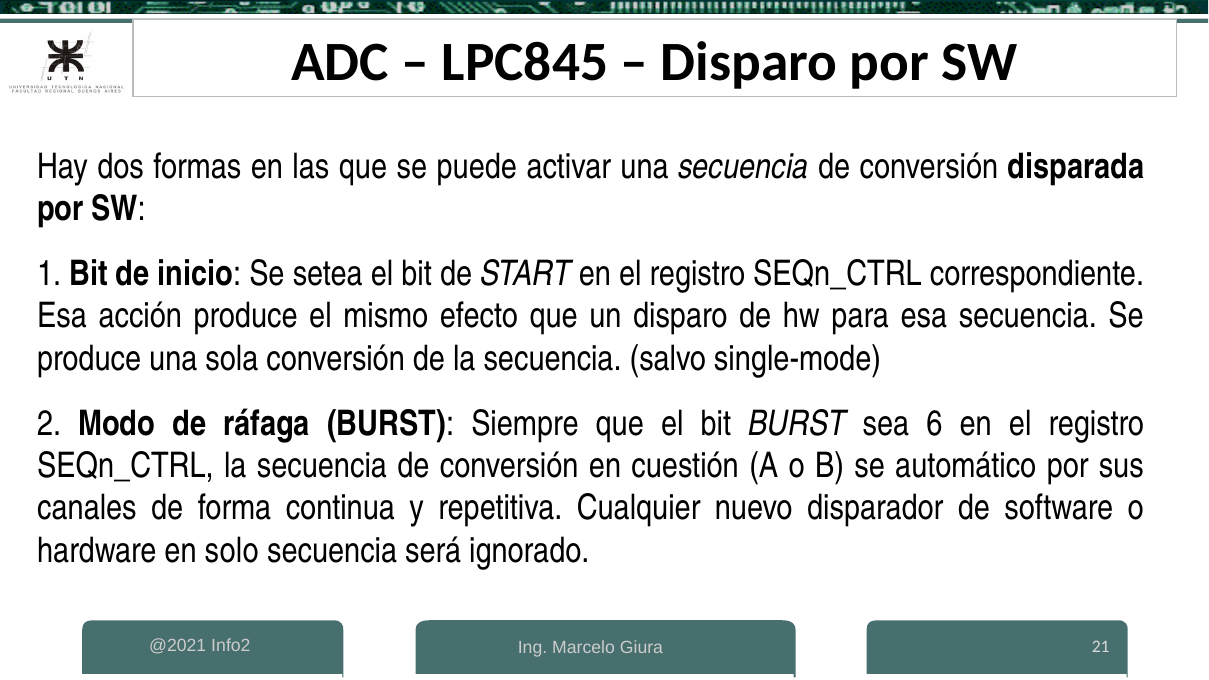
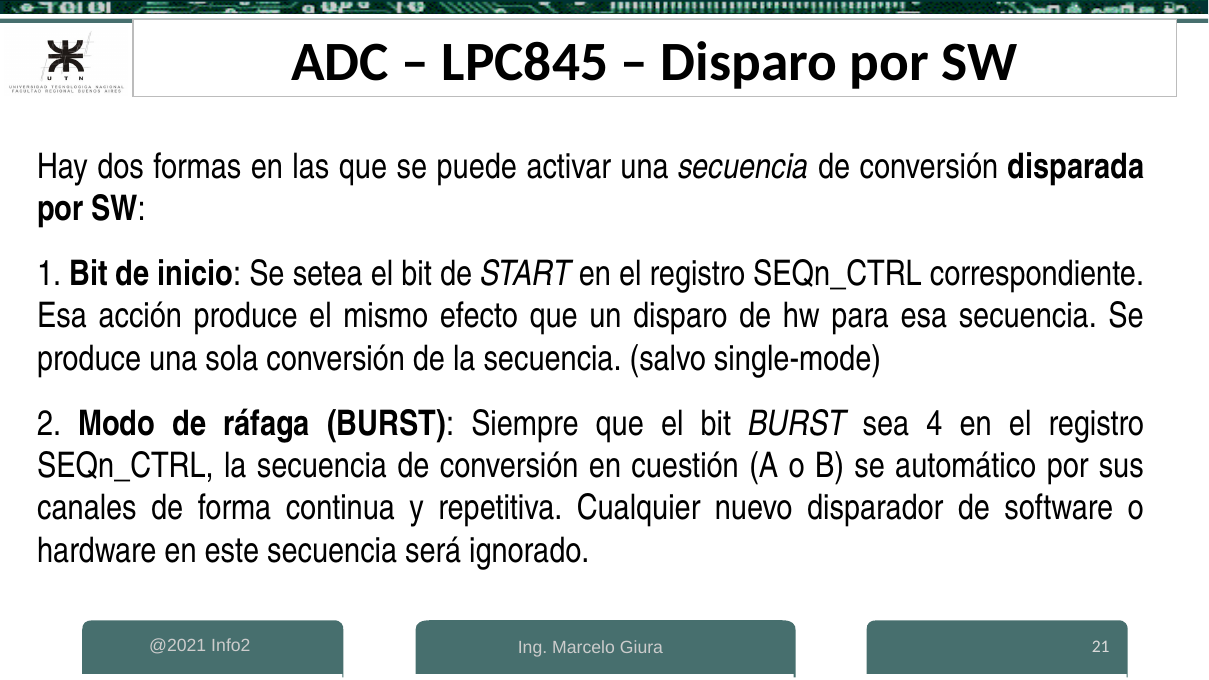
6: 6 -> 4
solo: solo -> este
